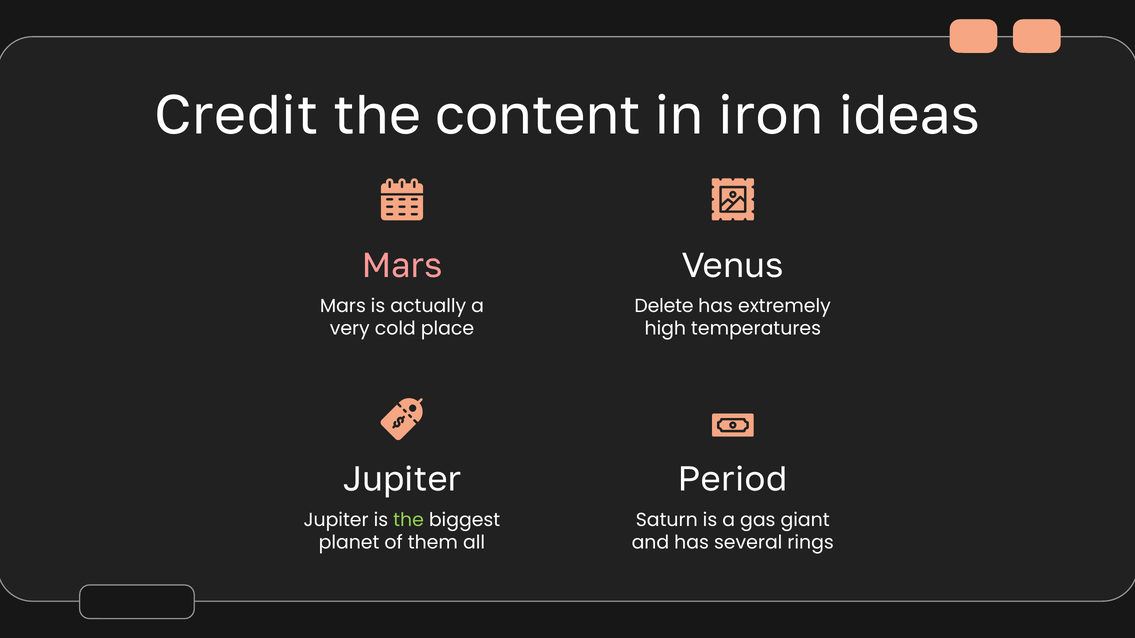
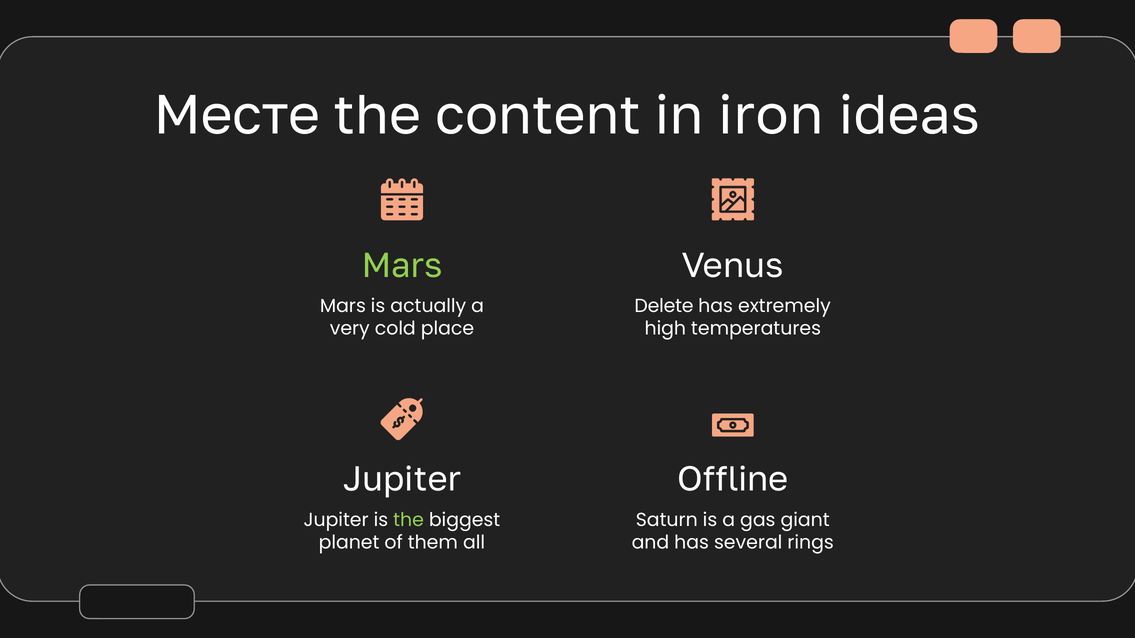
Credit: Credit -> Месте
Mars at (402, 266) colour: pink -> light green
Period: Period -> Offline
